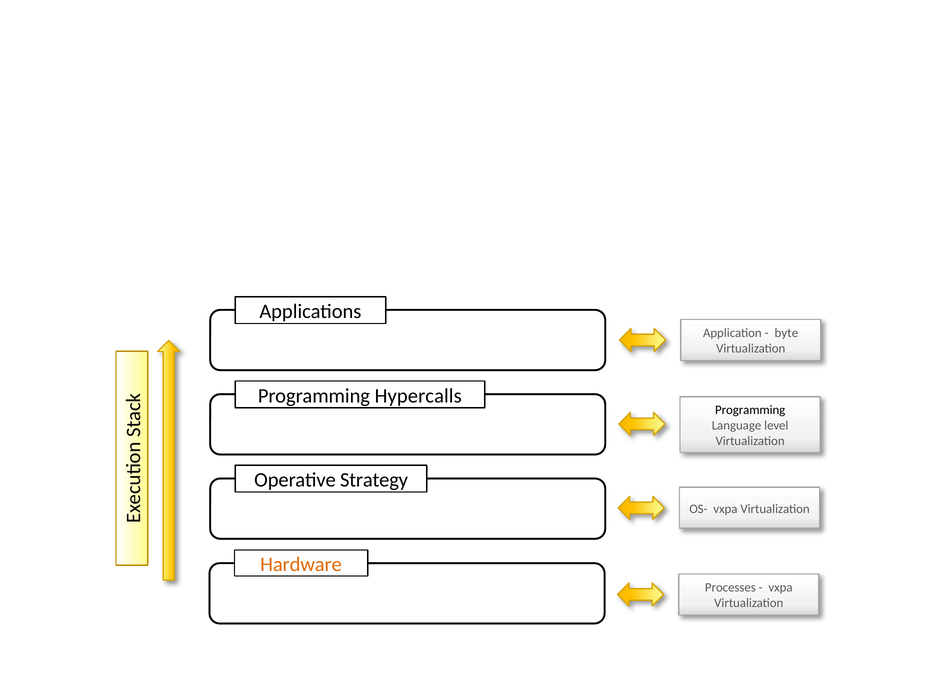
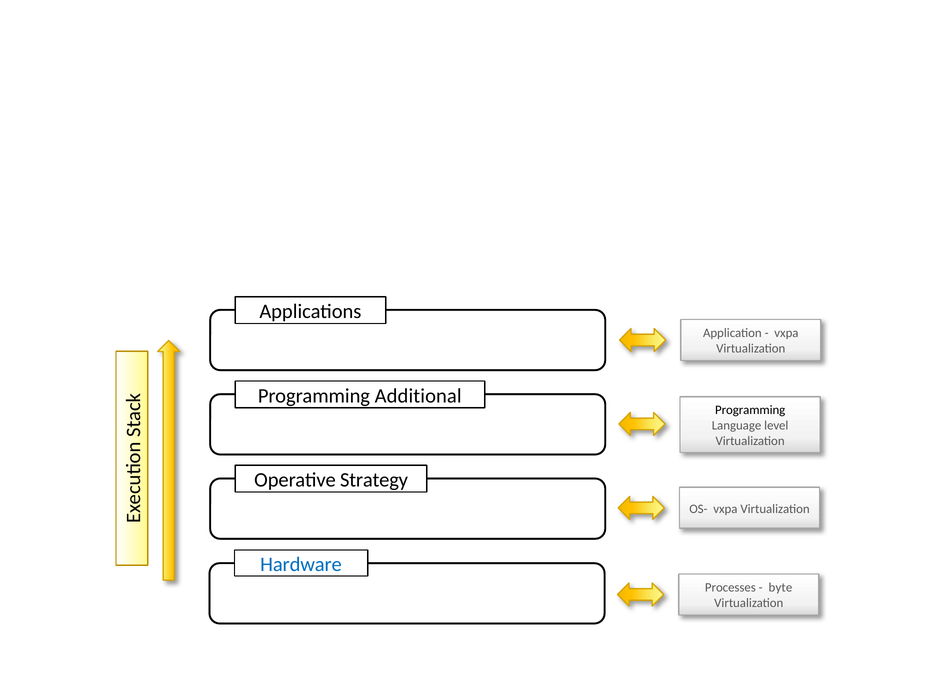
byte at (786, 333): byte -> vxpa
Hypercalls: Hypercalls -> Additional
Hardware colour: orange -> blue
vxpa at (781, 587): vxpa -> byte
